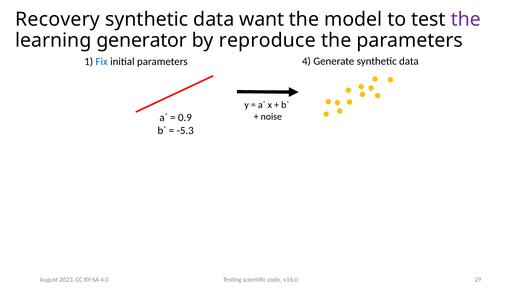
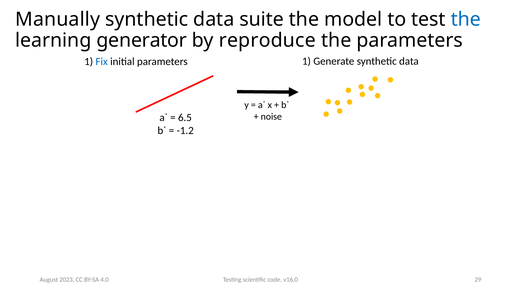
Recovery: Recovery -> Manually
want: want -> suite
the at (466, 19) colour: purple -> blue
parameters 4: 4 -> 1
0.9: 0.9 -> 6.5
-5.3: -5.3 -> -1.2
